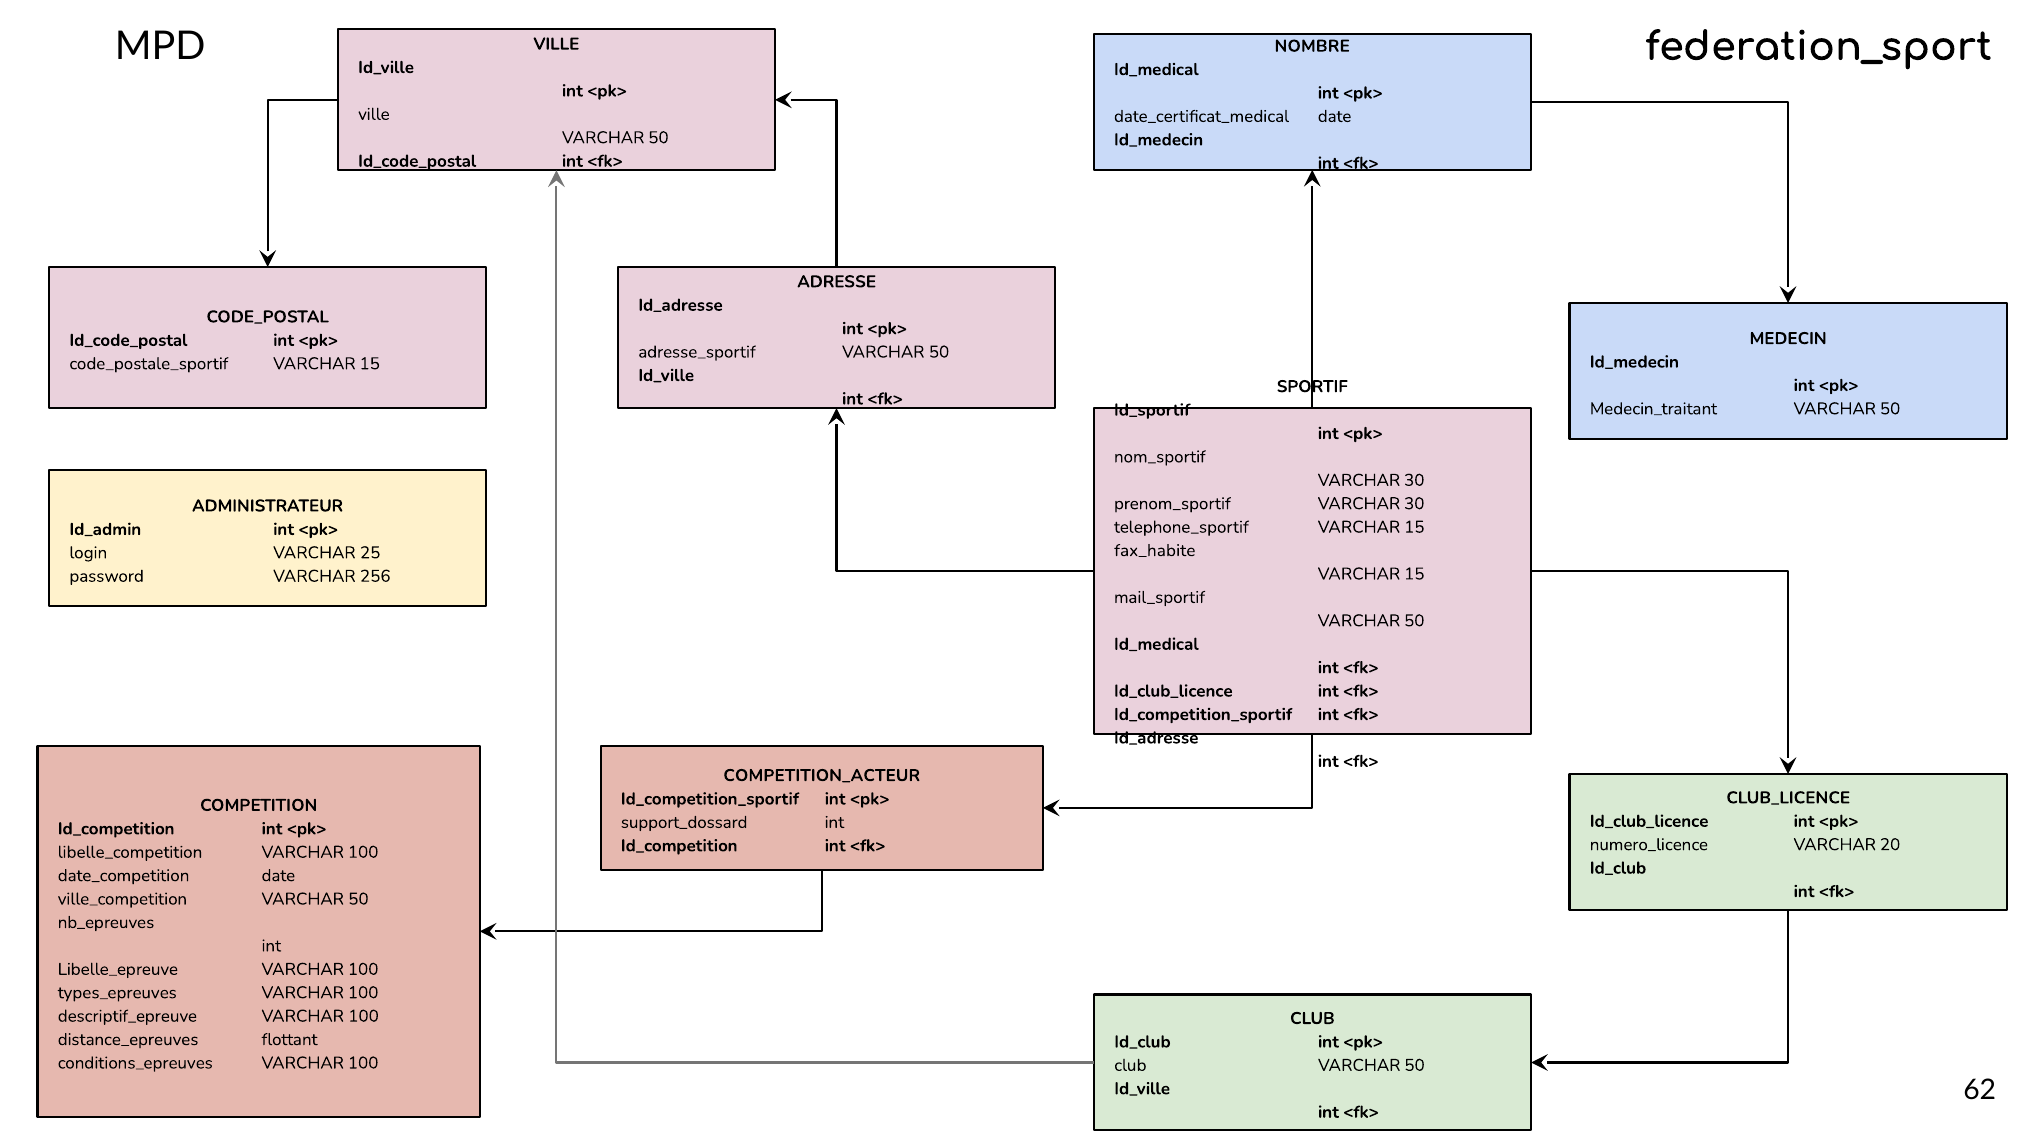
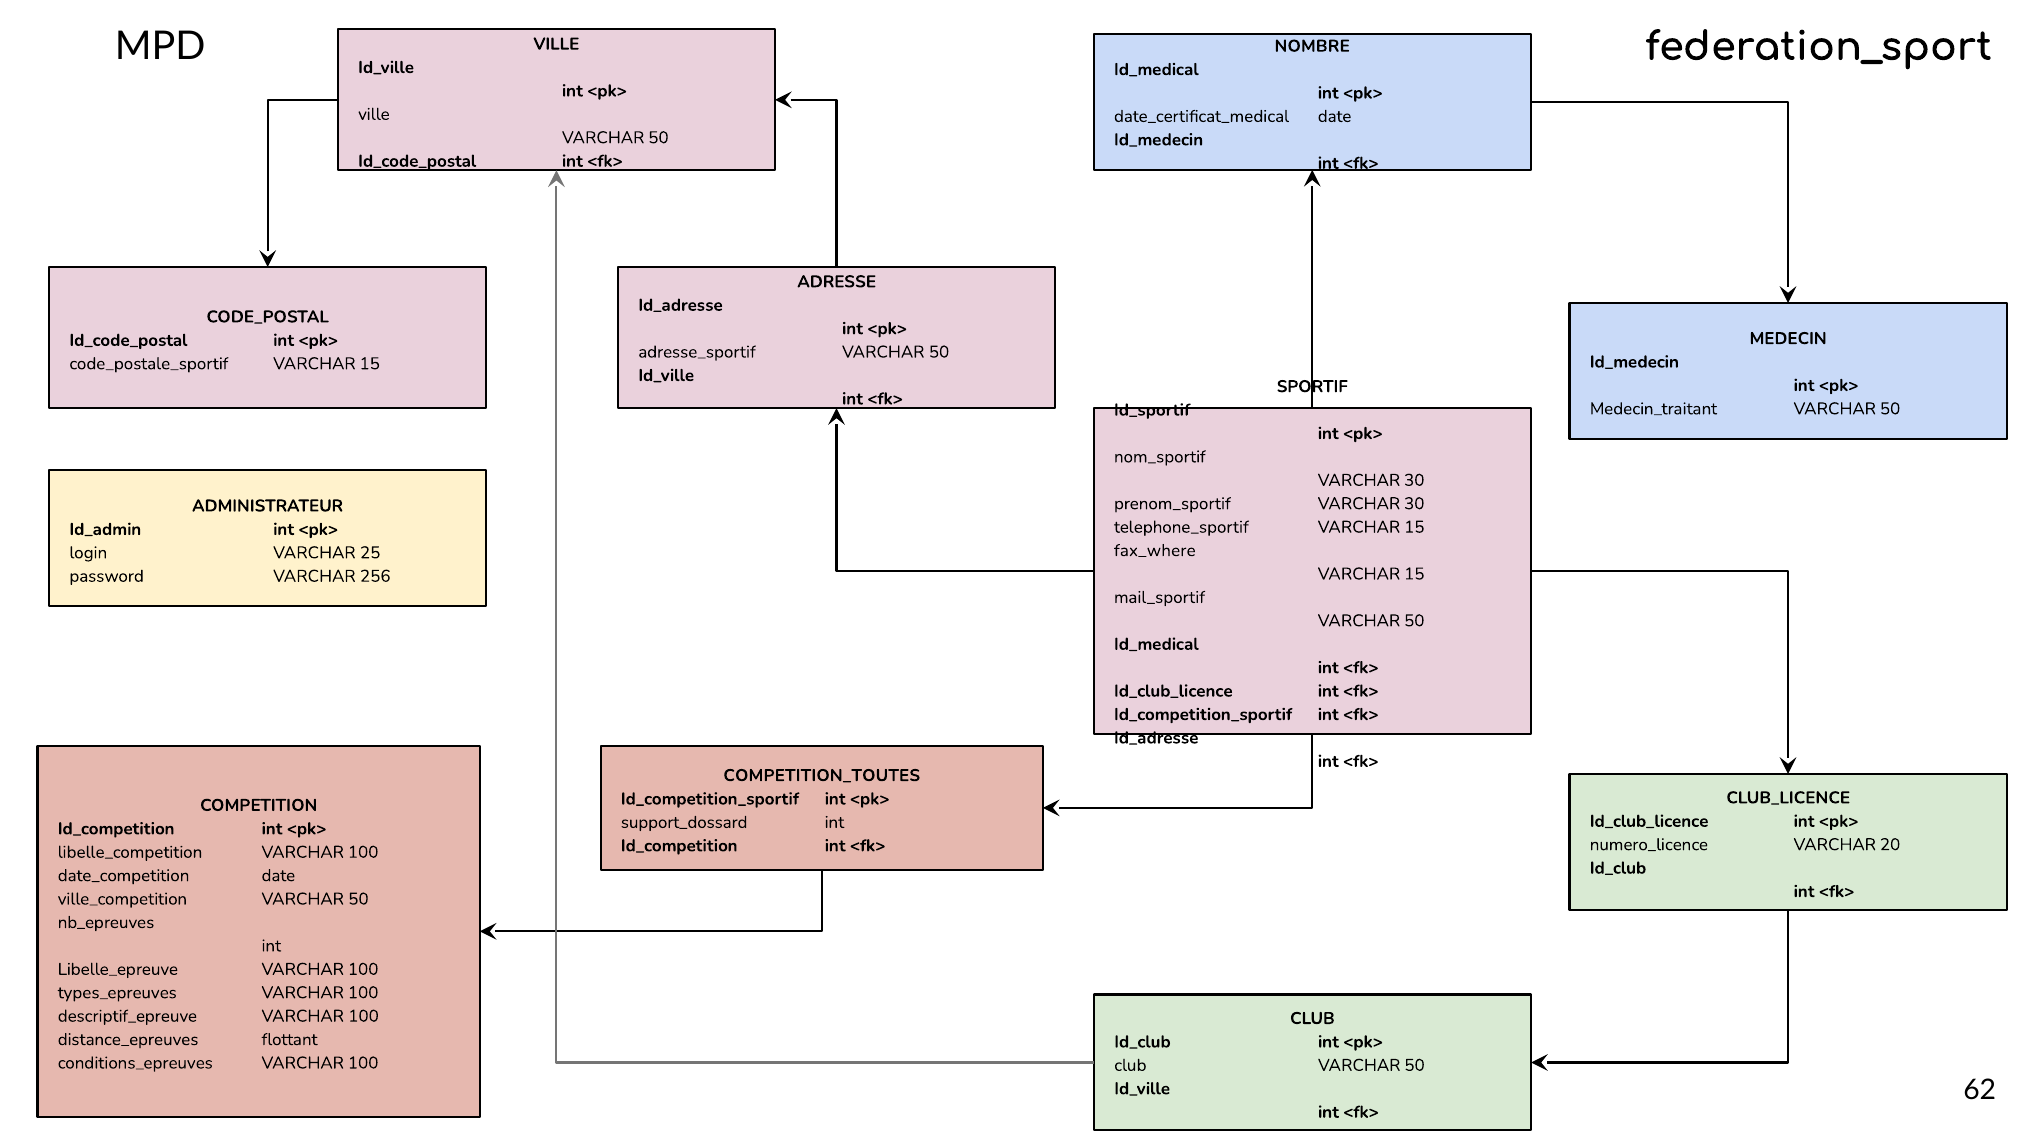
fax_habite: fax_habite -> fax_where
COMPETITION_ACTEUR: COMPETITION_ACTEUR -> COMPETITION_TOUTES
